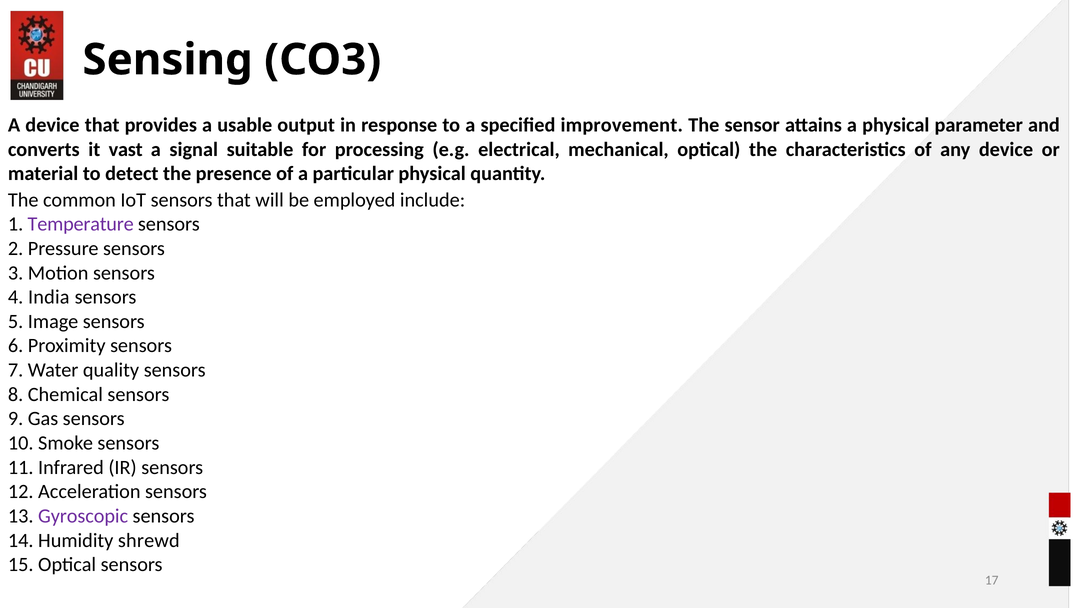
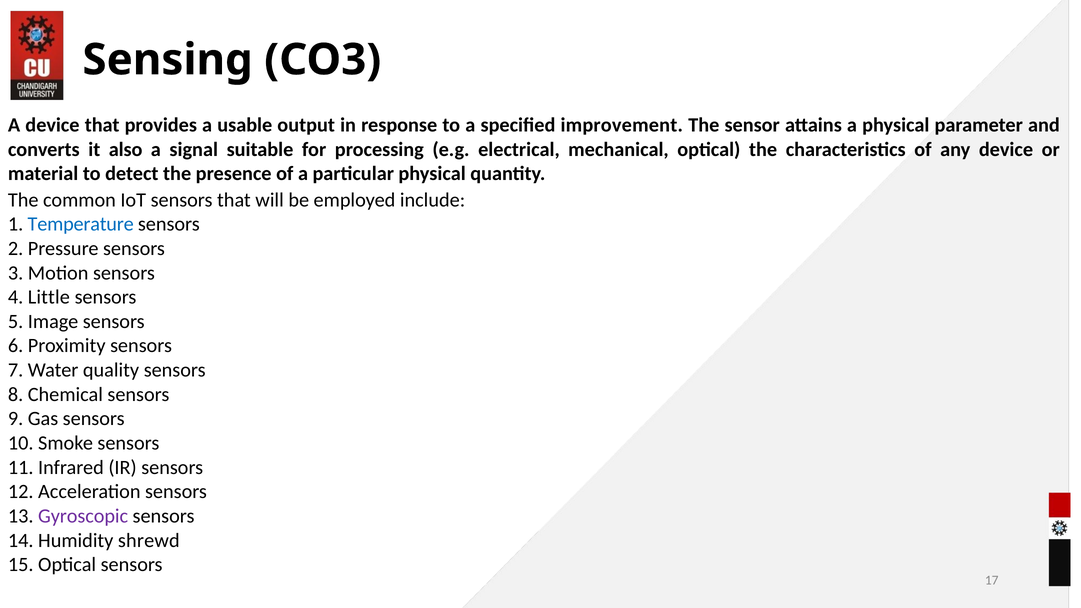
vast: vast -> also
Temperature colour: purple -> blue
India: India -> Little
